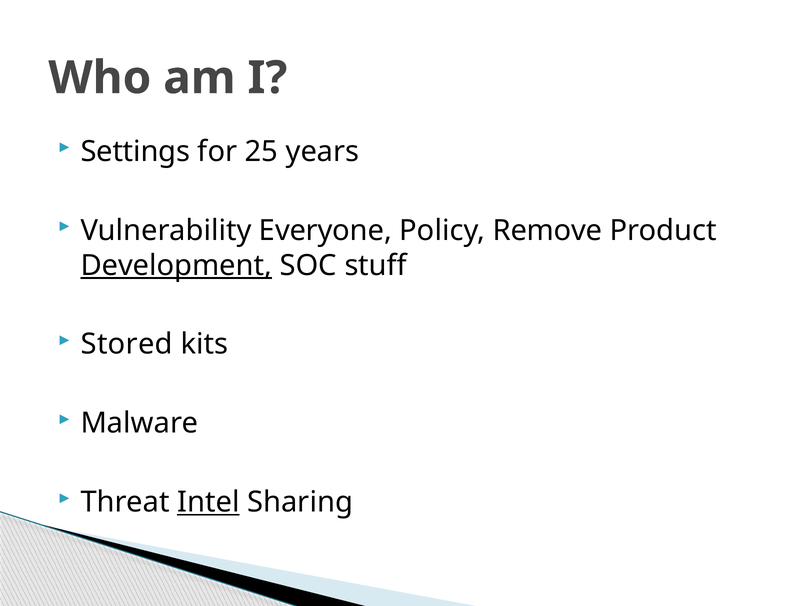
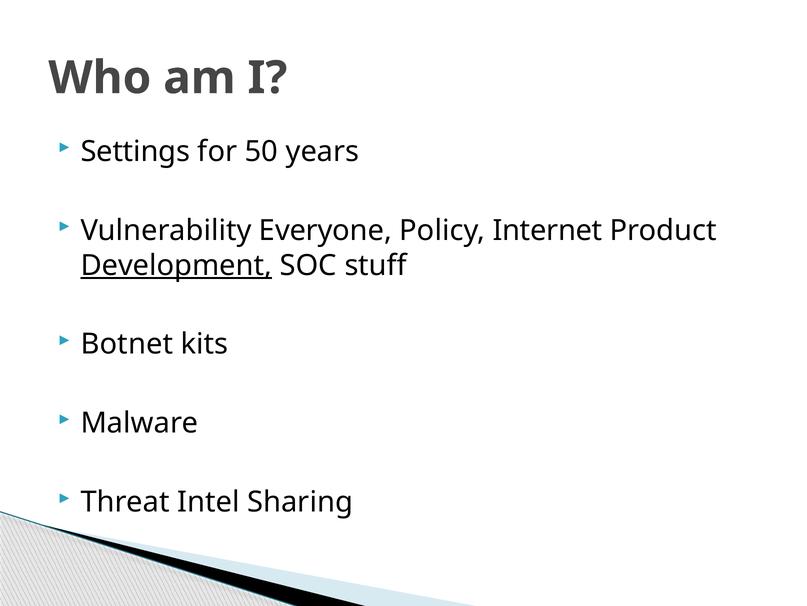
25: 25 -> 50
Remove: Remove -> Internet
Stored: Stored -> Botnet
Intel underline: present -> none
